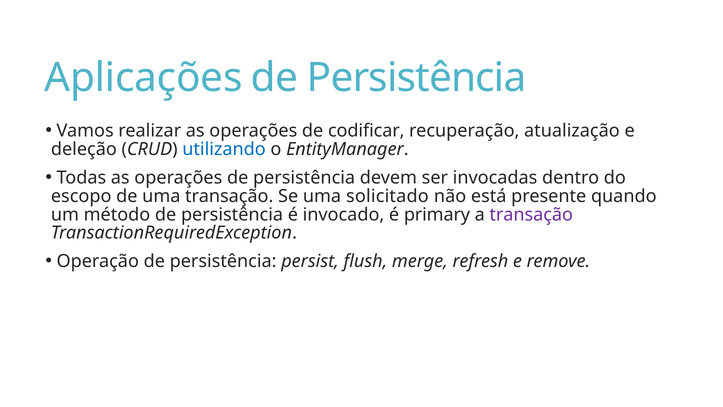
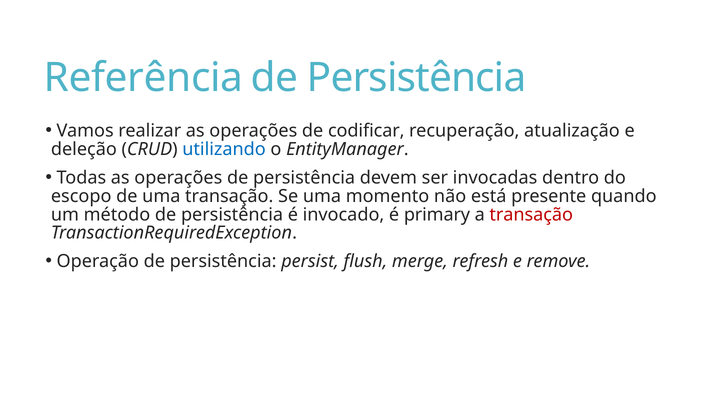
Aplicações: Aplicações -> Referência
solicitado: solicitado -> momento
transação at (531, 214) colour: purple -> red
